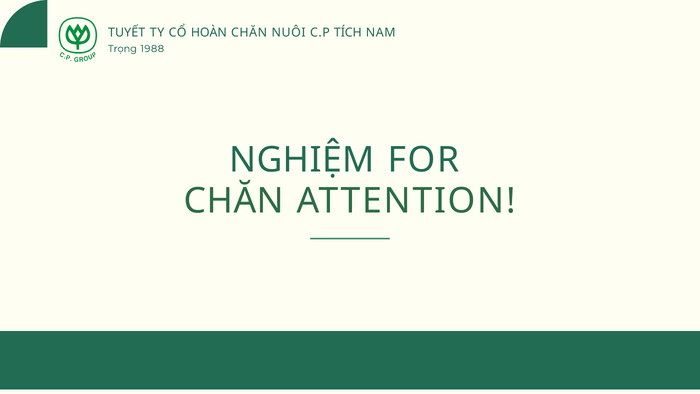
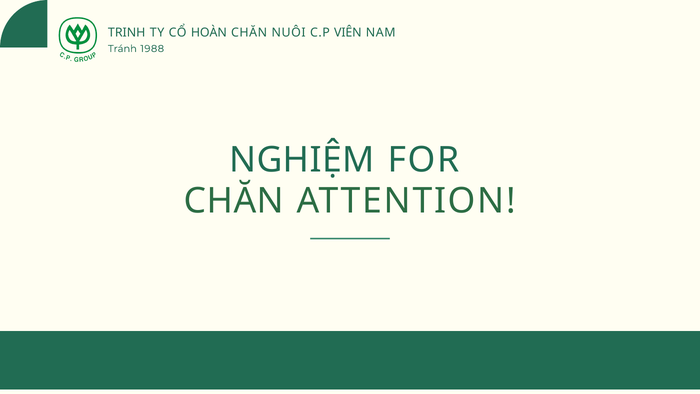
TUYẾT: TUYẾT -> TRINH
TÍCH: TÍCH -> VIÊN
Trọng: Trọng -> Tránh
